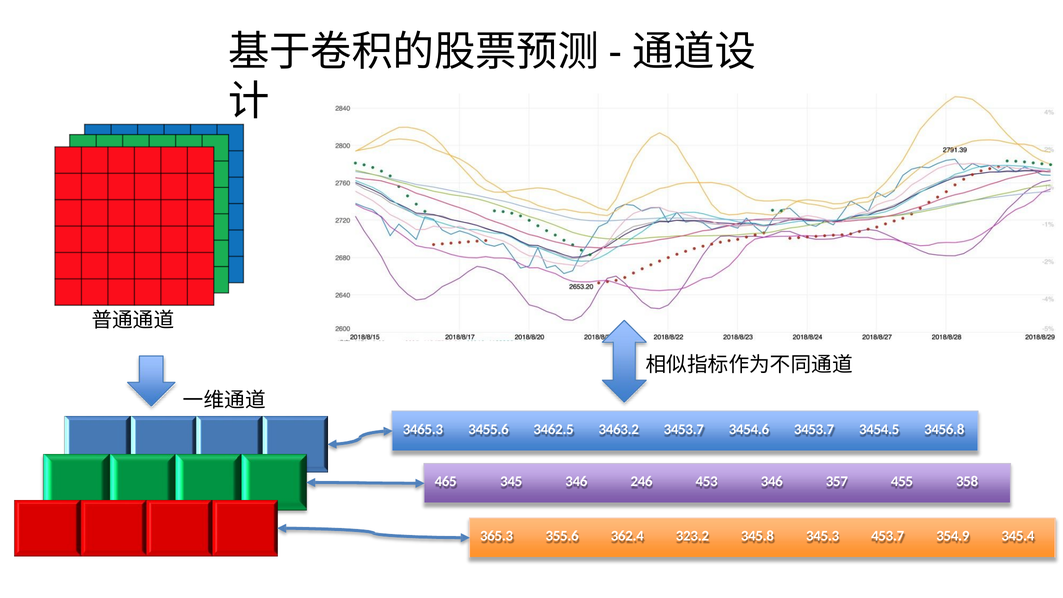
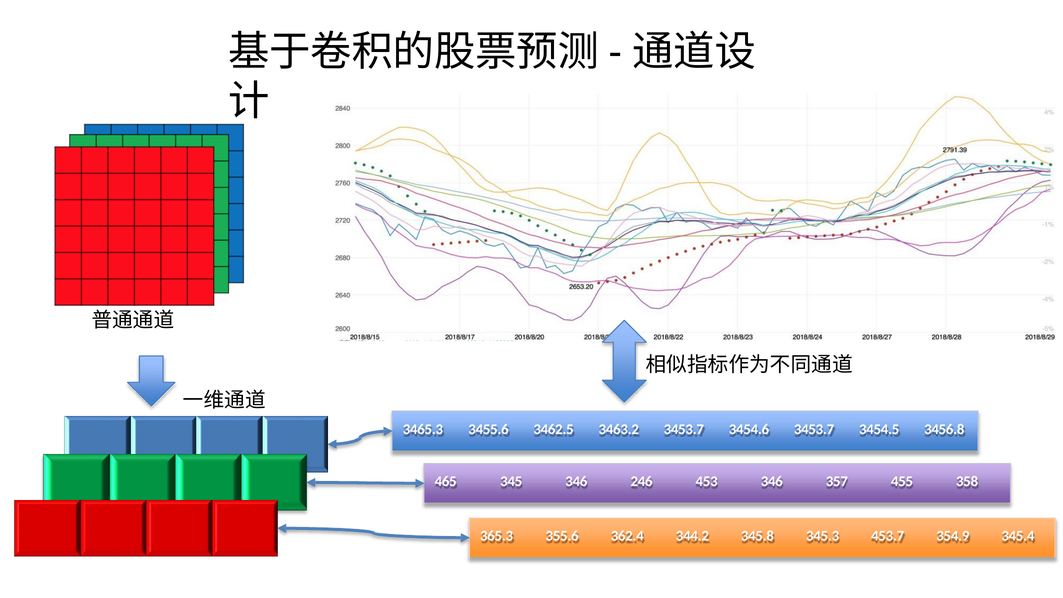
323.2: 323.2 -> 344.2
